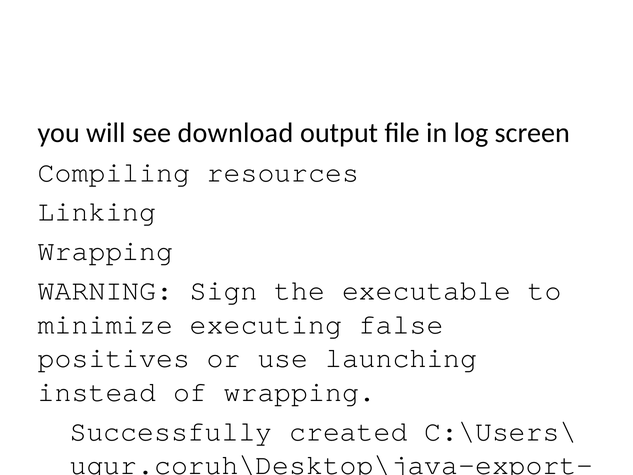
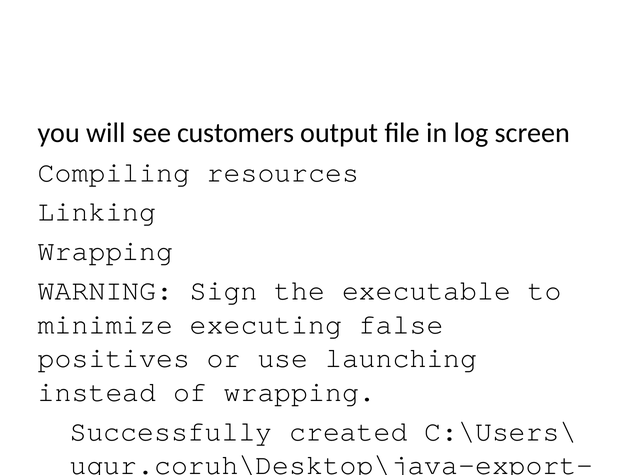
download: download -> customers
